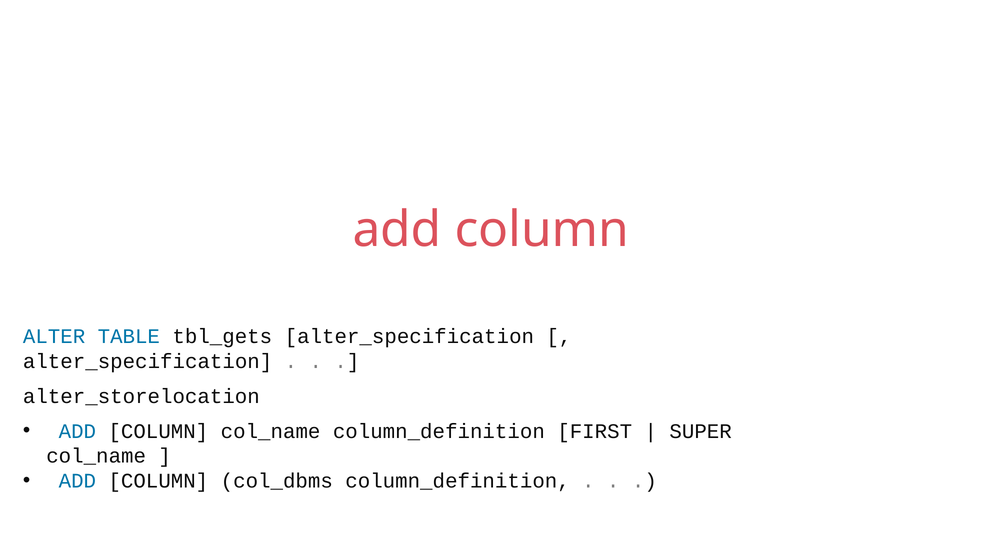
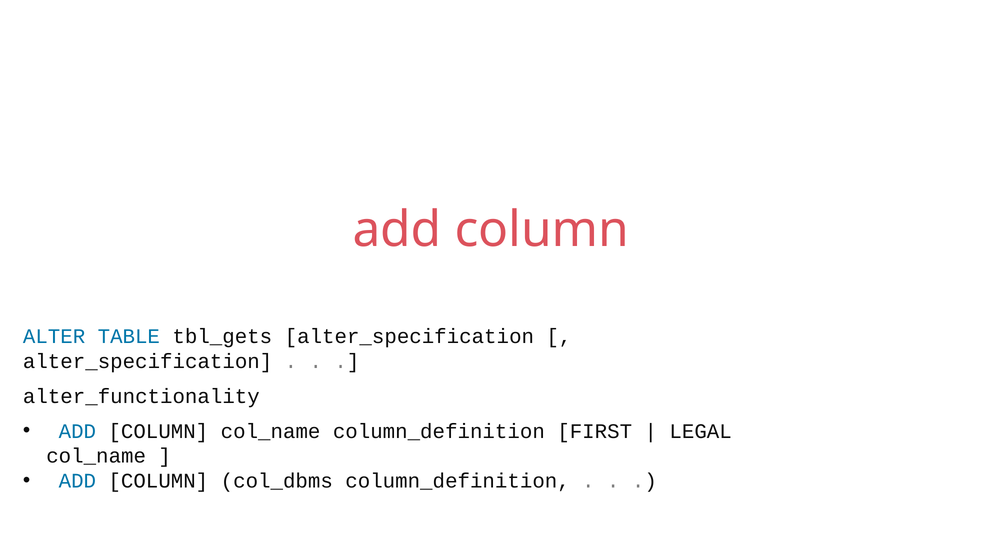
alter_storelocation: alter_storelocation -> alter_functionality
SUPER: SUPER -> LEGAL
